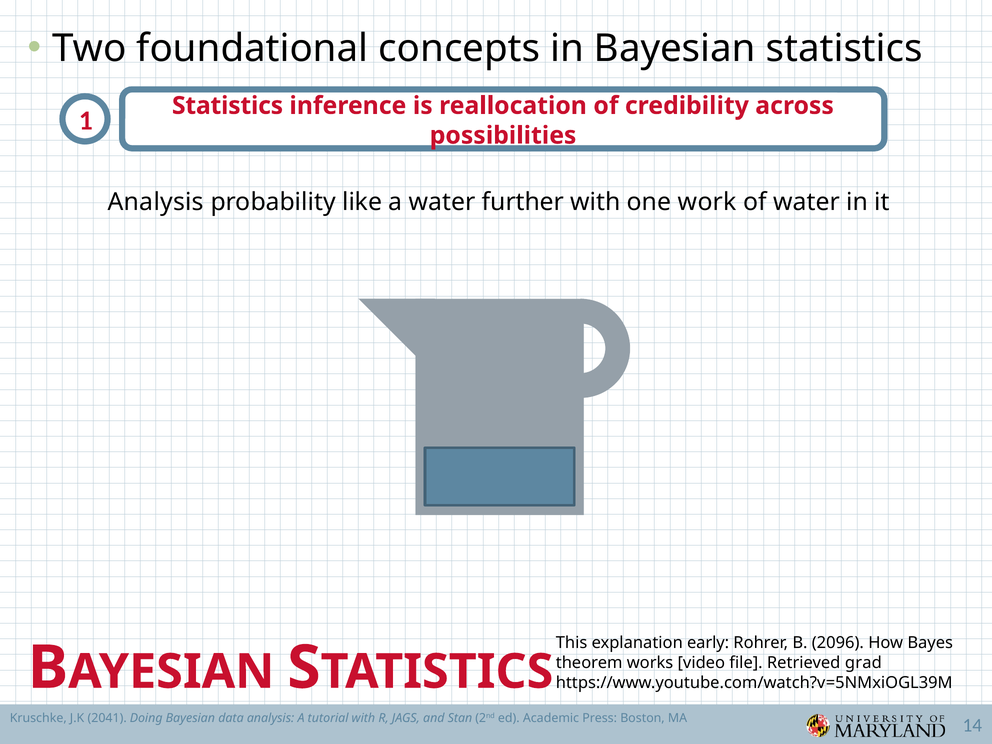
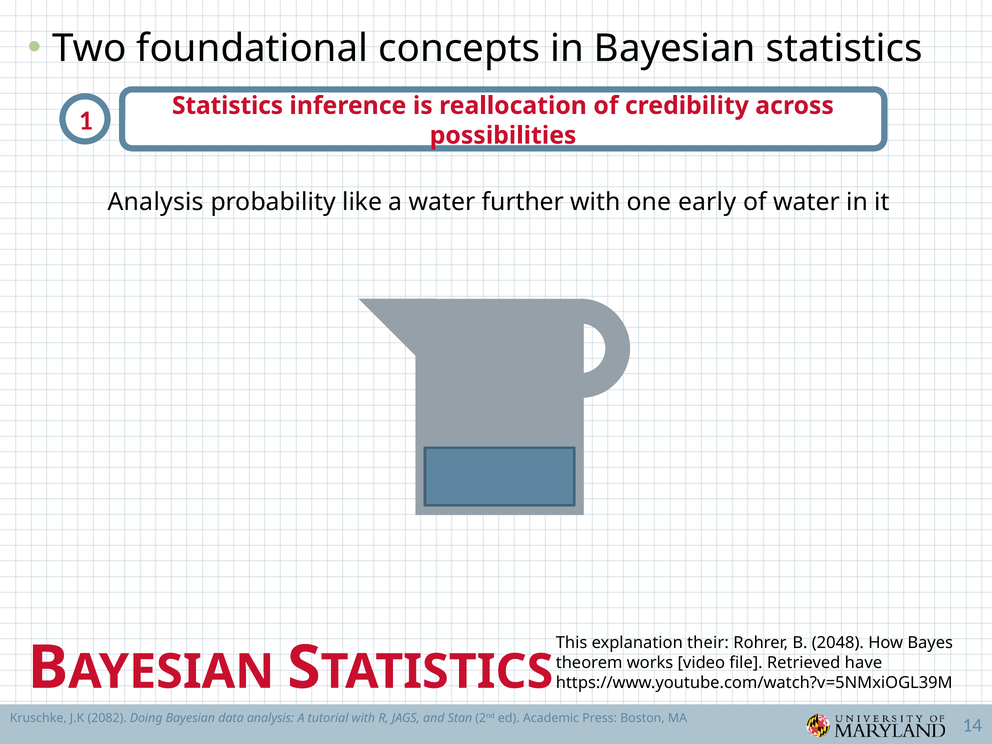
work: work -> early
early: early -> their
2096: 2096 -> 2048
grad: grad -> have
2041: 2041 -> 2082
